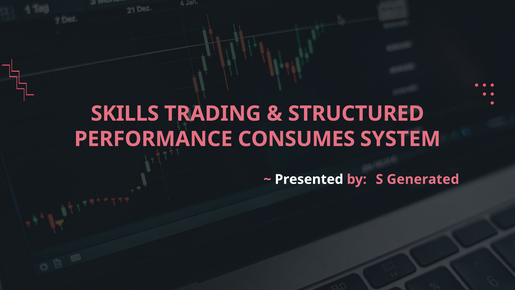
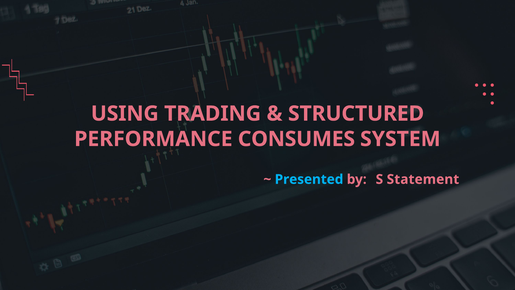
SKILLS: SKILLS -> USING
Presented colour: white -> light blue
Generated: Generated -> Statement
